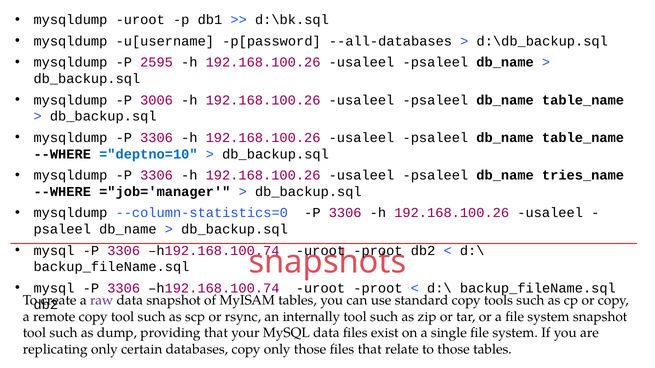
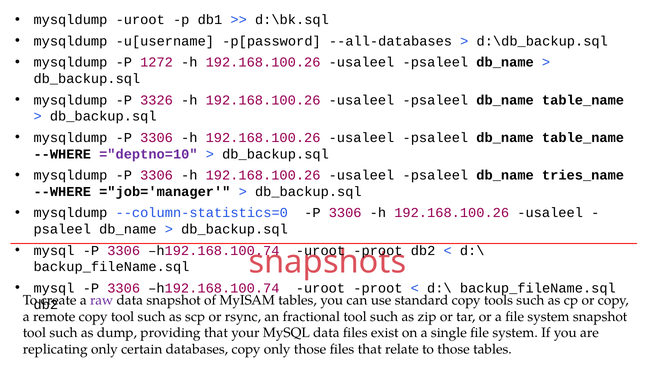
2595: 2595 -> 1272
3006: 3006 -> 3326
="deptno=10 colour: blue -> purple
internally: internally -> fractional
